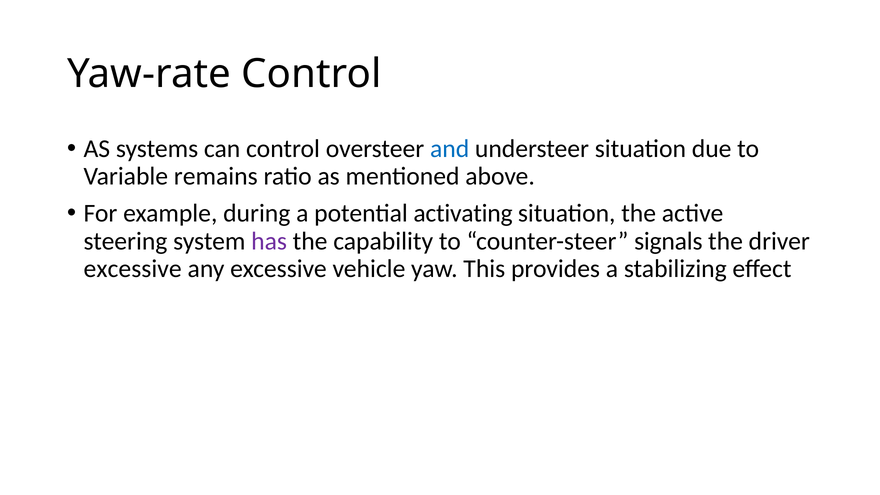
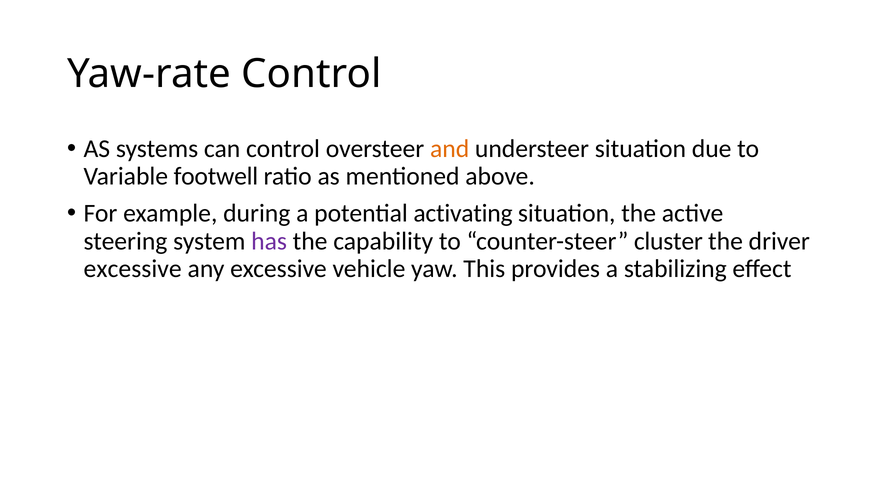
and colour: blue -> orange
remains: remains -> footwell
signals: signals -> cluster
